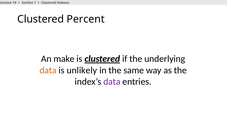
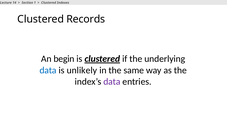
Percent: Percent -> Records
make: make -> begin
data at (48, 70) colour: orange -> blue
